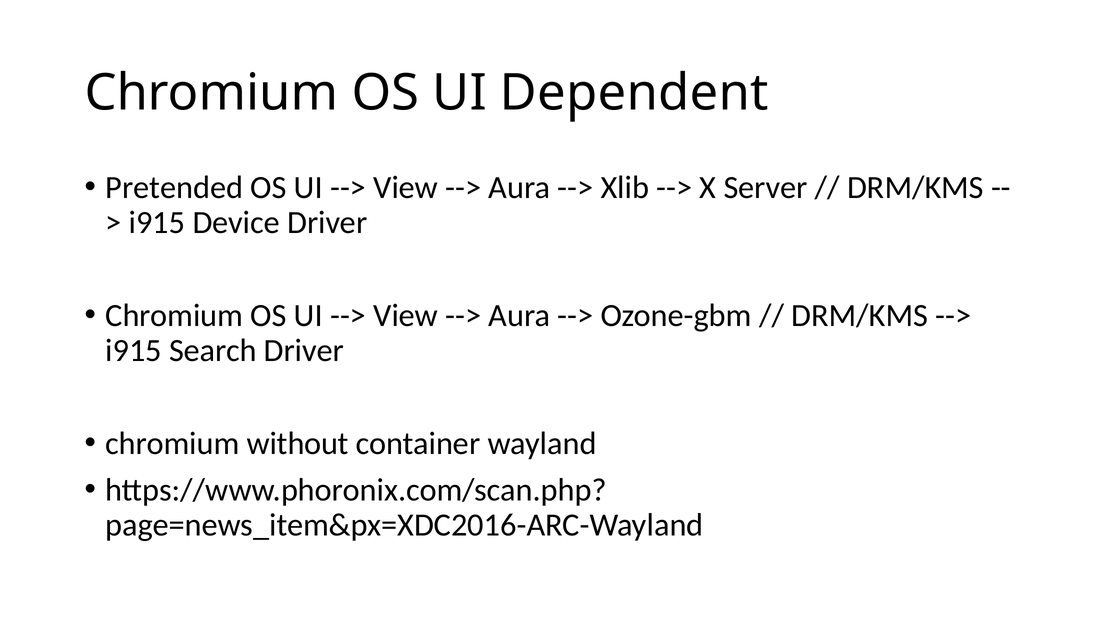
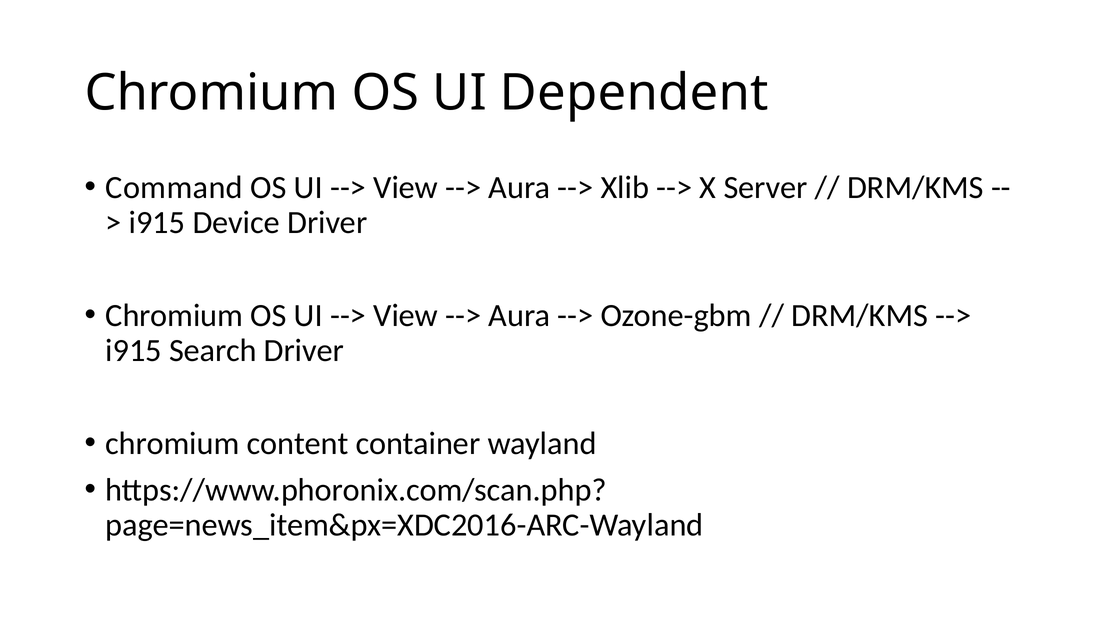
Pretended: Pretended -> Command
without: without -> content
